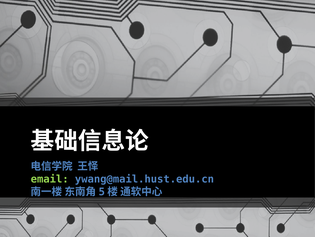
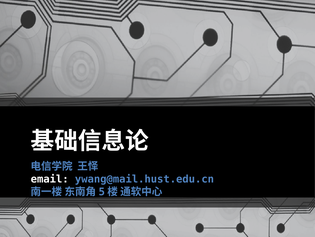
email colour: light green -> white
